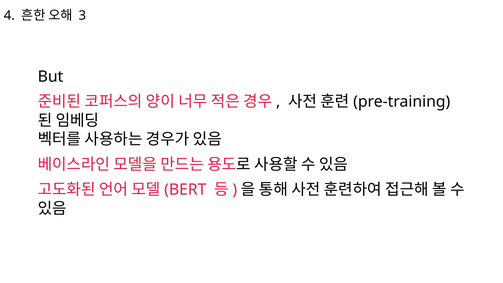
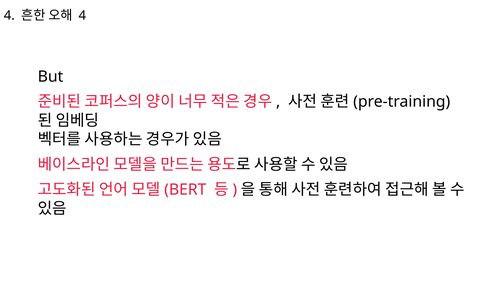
3 at (82, 16): 3 -> 4
